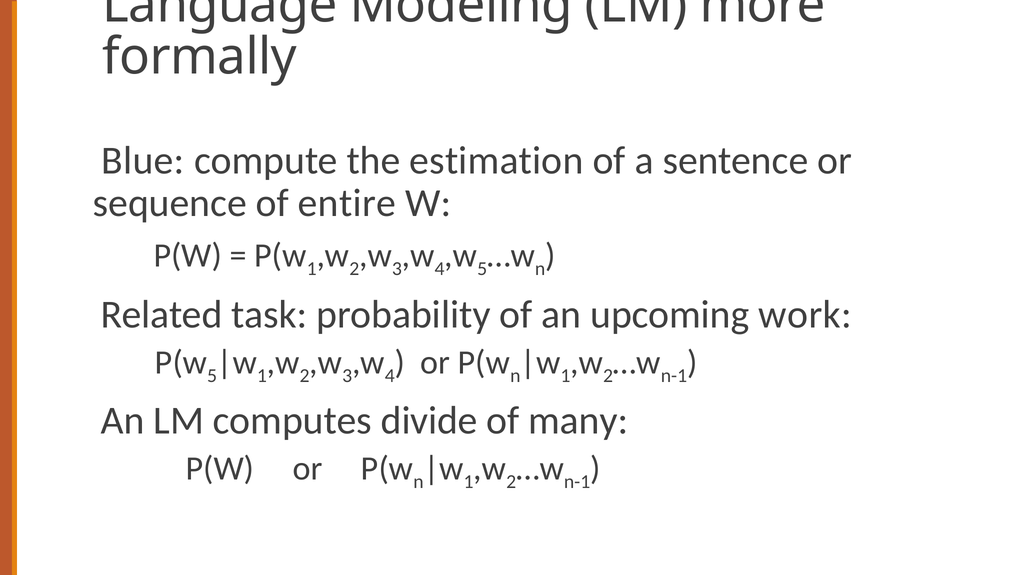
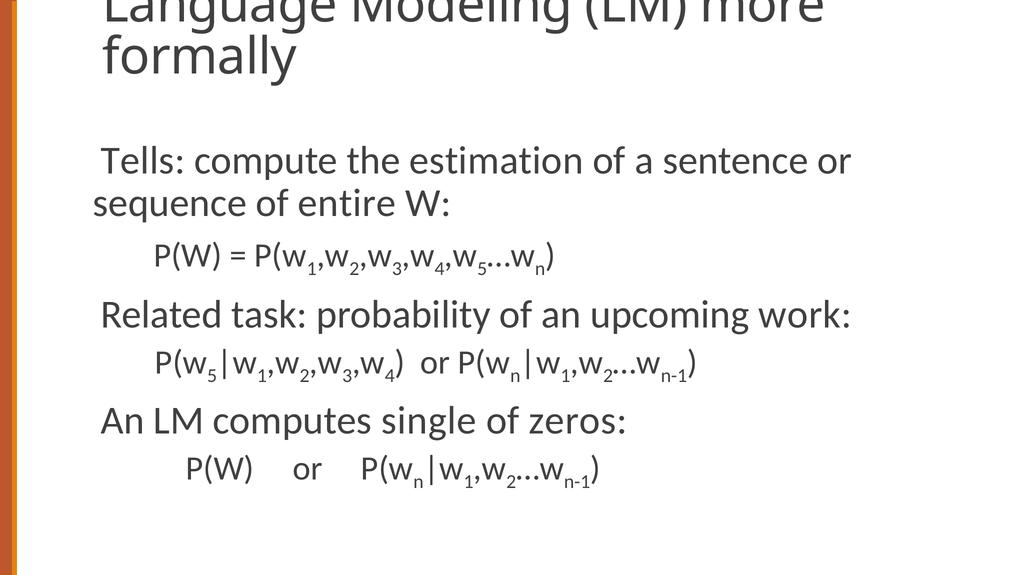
Blue: Blue -> Tells
divide: divide -> single
many: many -> zeros
